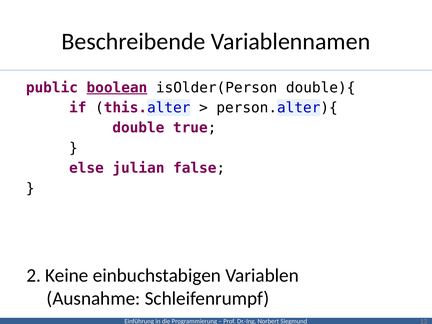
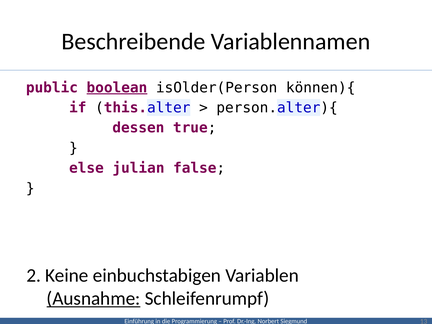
double){: double){ -> können){
double: double -> dessen
Ausnahme underline: none -> present
